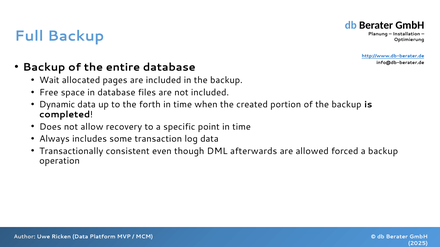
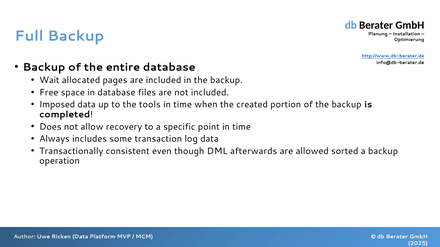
Dynamic: Dynamic -> Imposed
forth: forth -> tools
forced: forced -> sorted
